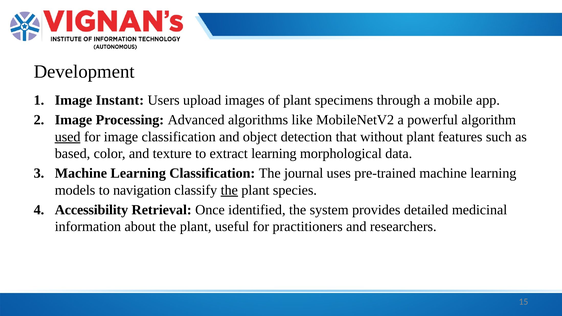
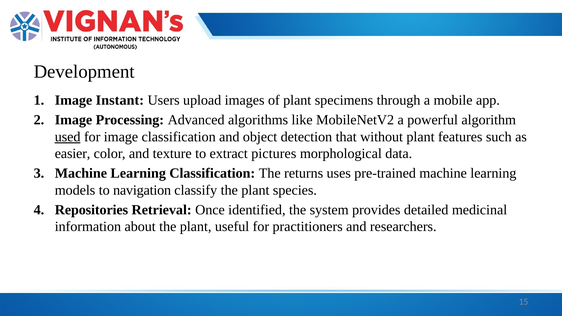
based: based -> easier
extract learning: learning -> pictures
journal: journal -> returns
the at (229, 190) underline: present -> none
Accessibility: Accessibility -> Repositories
